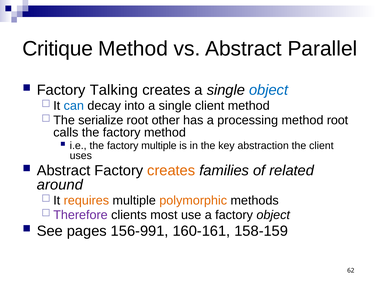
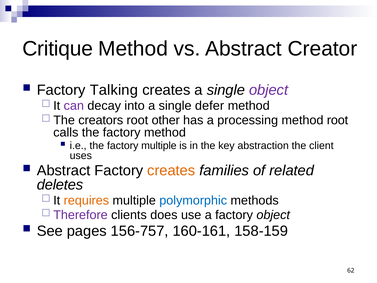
Parallel: Parallel -> Creator
object at (269, 90) colour: blue -> purple
can colour: blue -> purple
single client: client -> defer
serialize: serialize -> creators
around: around -> deletes
polymorphic colour: orange -> blue
most: most -> does
156-991: 156-991 -> 156-757
